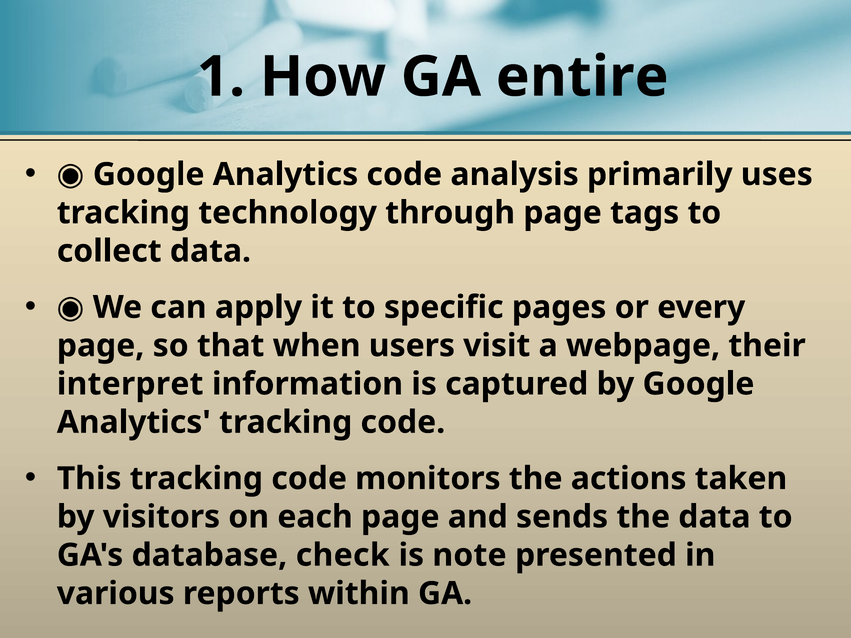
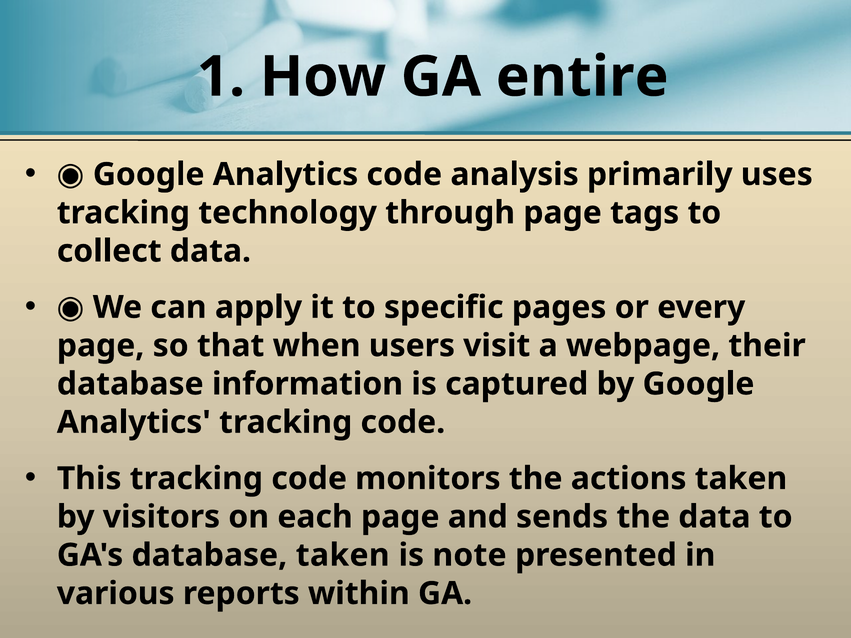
interpret at (130, 384): interpret -> database
database check: check -> taken
